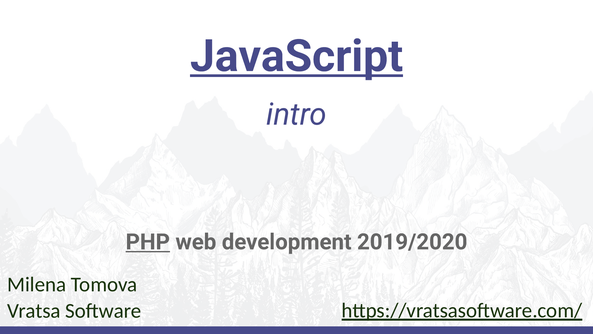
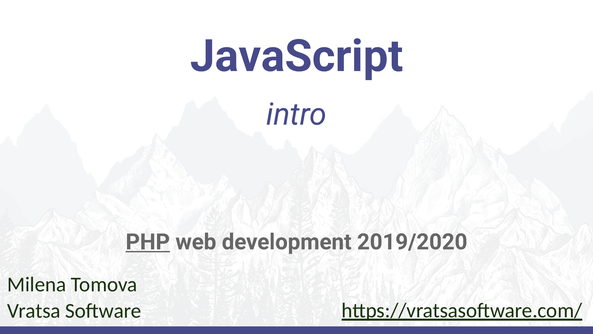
JavaScript underline: present -> none
